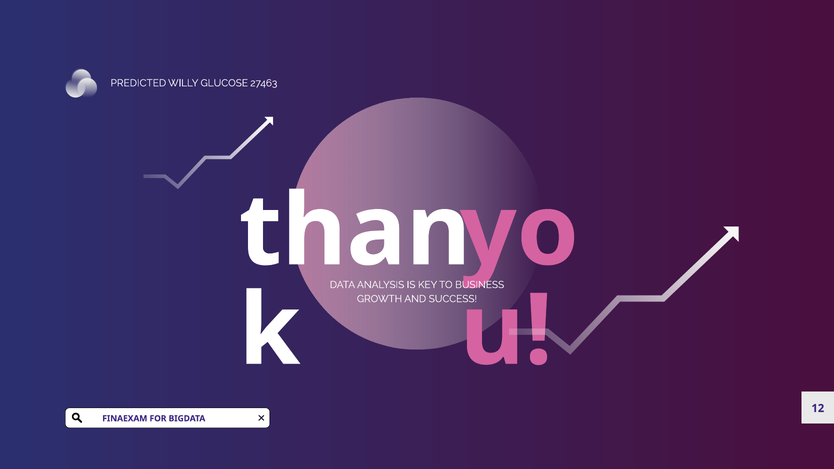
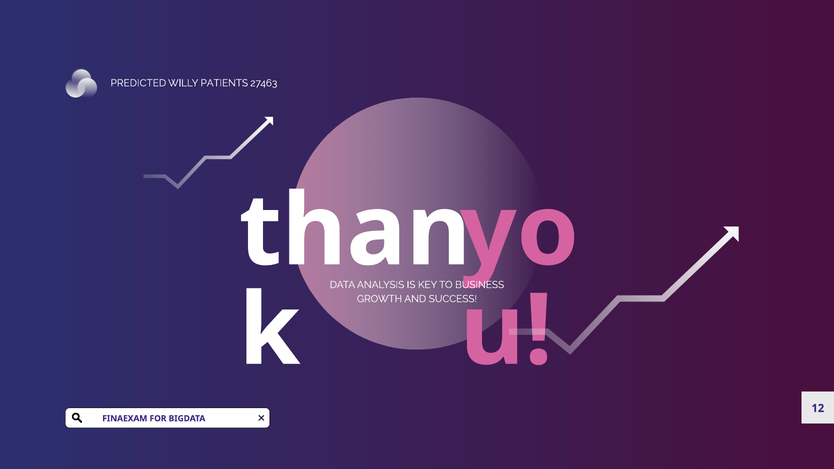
GLUCOSE: GLUCOSE -> PATIENTS
